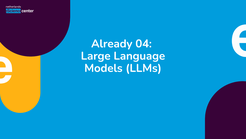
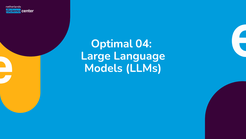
Already: Already -> Optimal
